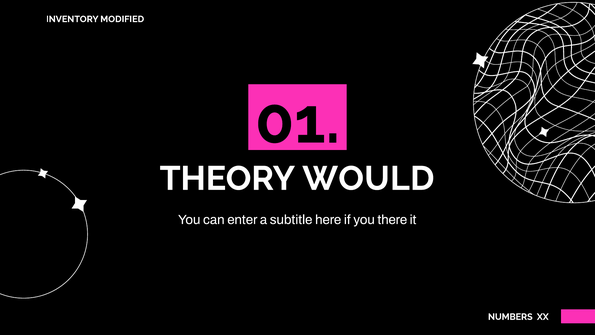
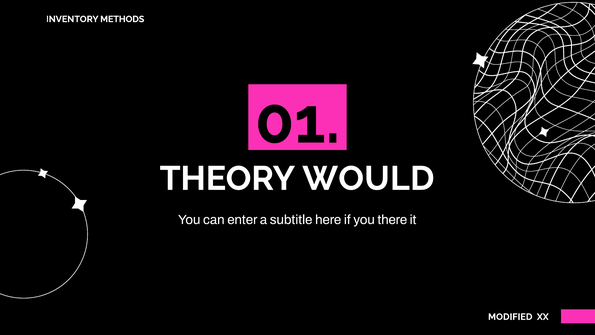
MODIFIED: MODIFIED -> METHODS
NUMBERS: NUMBERS -> MODIFIED
